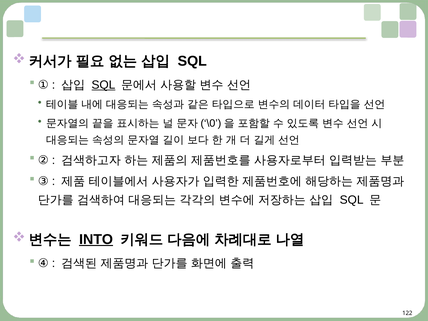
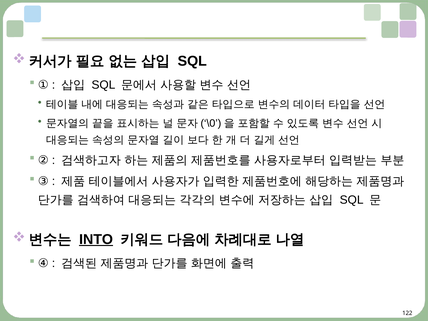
SQL at (103, 85) underline: present -> none
